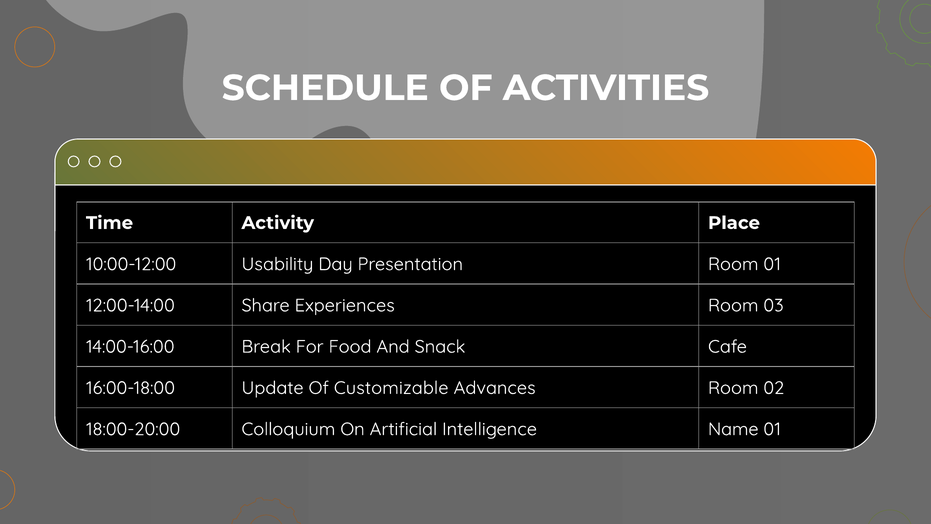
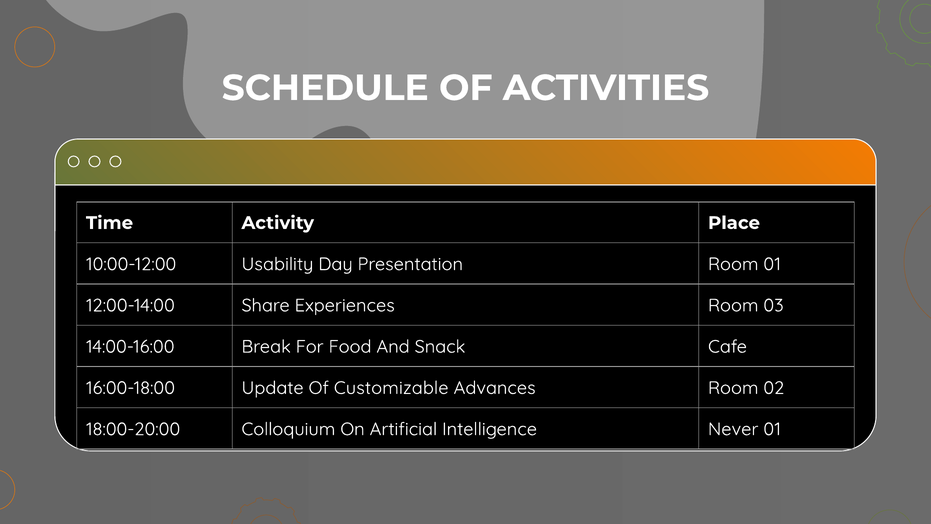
Name: Name -> Never
